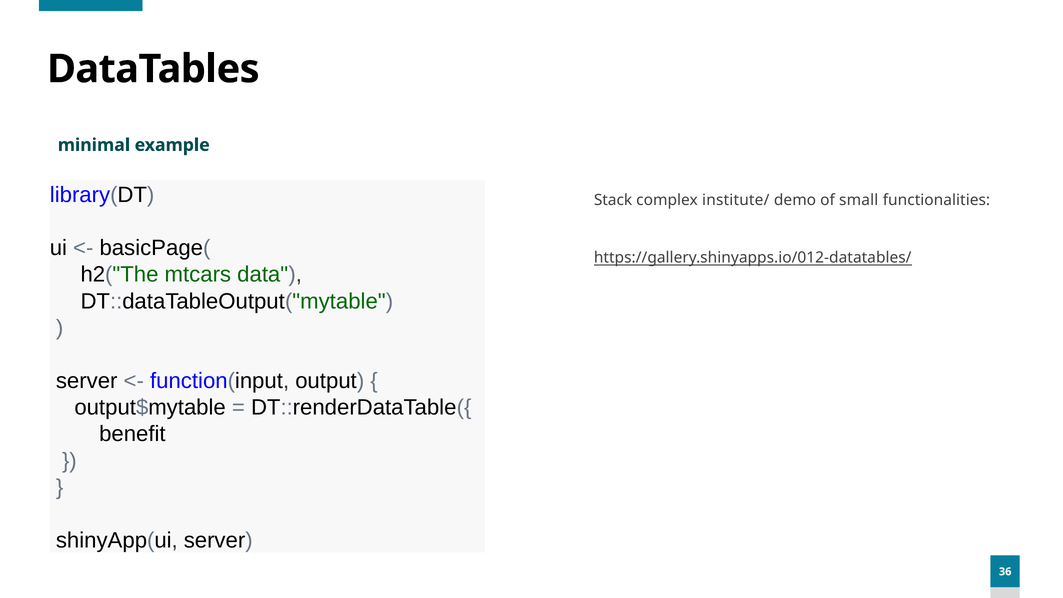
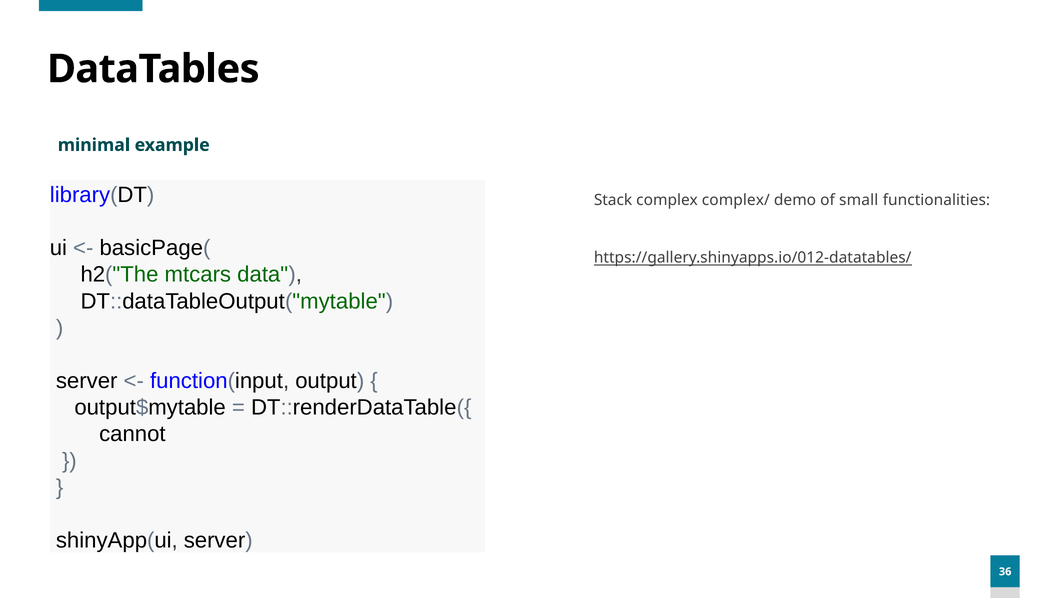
institute/: institute/ -> complex/
benefit: benefit -> cannot
